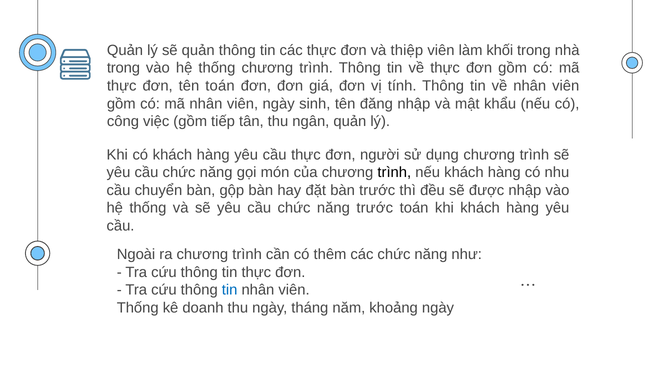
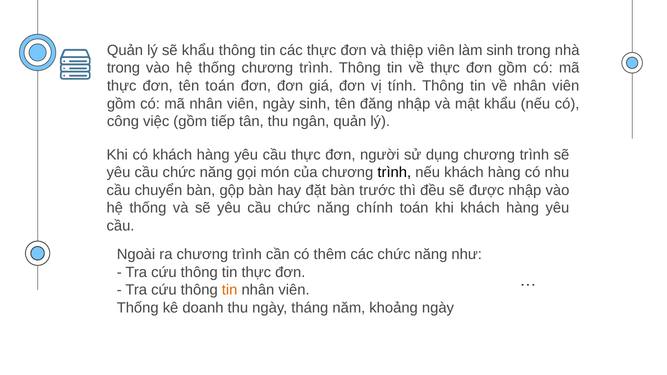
sẽ quản: quản -> khẩu
làm khối: khối -> sinh
năng trước: trước -> chính
tin at (230, 290) colour: blue -> orange
